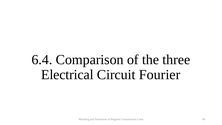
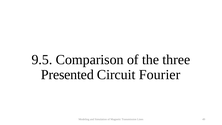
6.4: 6.4 -> 9.5
Electrical: Electrical -> Presented
